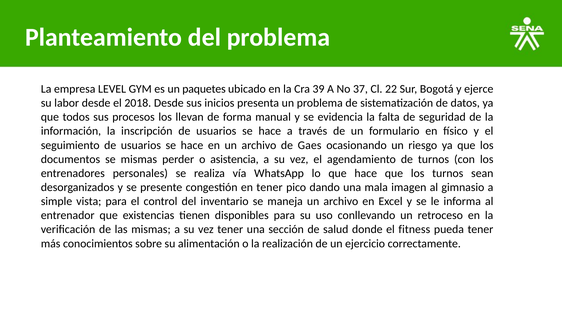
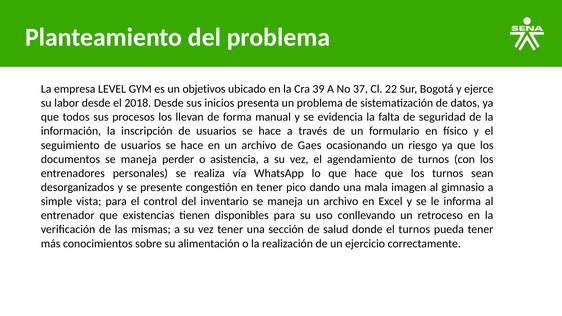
paquetes: paquetes -> objetivos
documentos se mismas: mismas -> maneja
el fitness: fitness -> turnos
